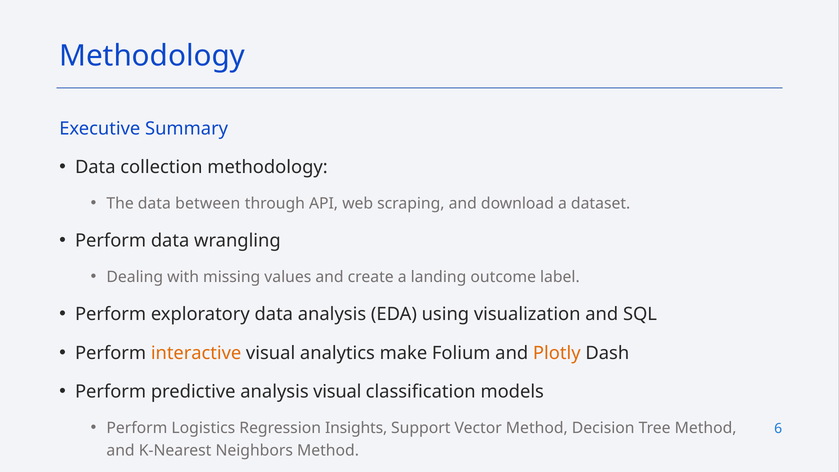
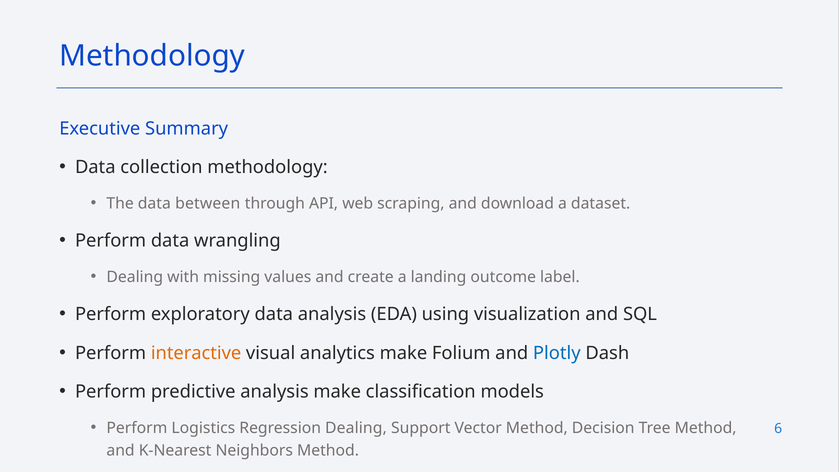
Plotly colour: orange -> blue
analysis visual: visual -> make
Regression Insights: Insights -> Dealing
